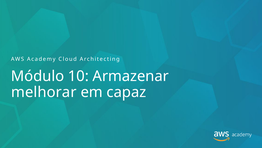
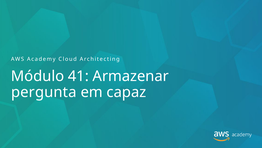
10: 10 -> 41
melhorar: melhorar -> pergunta
